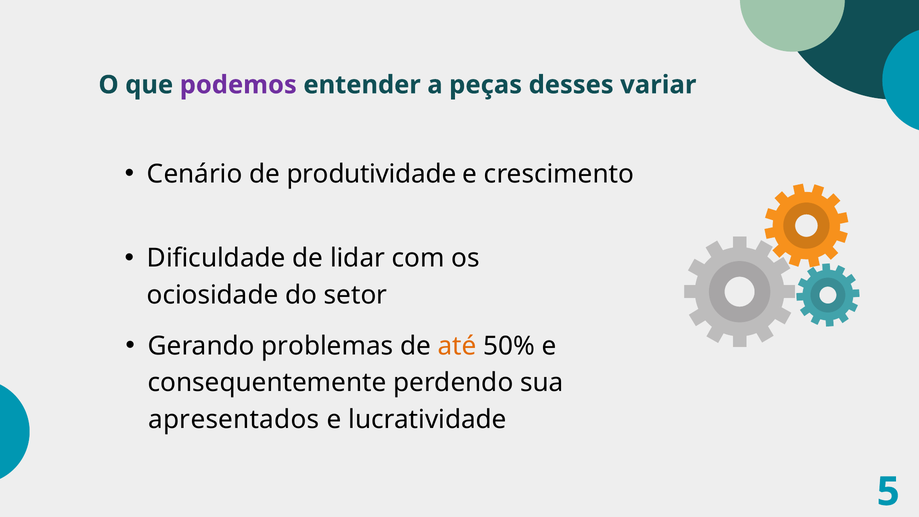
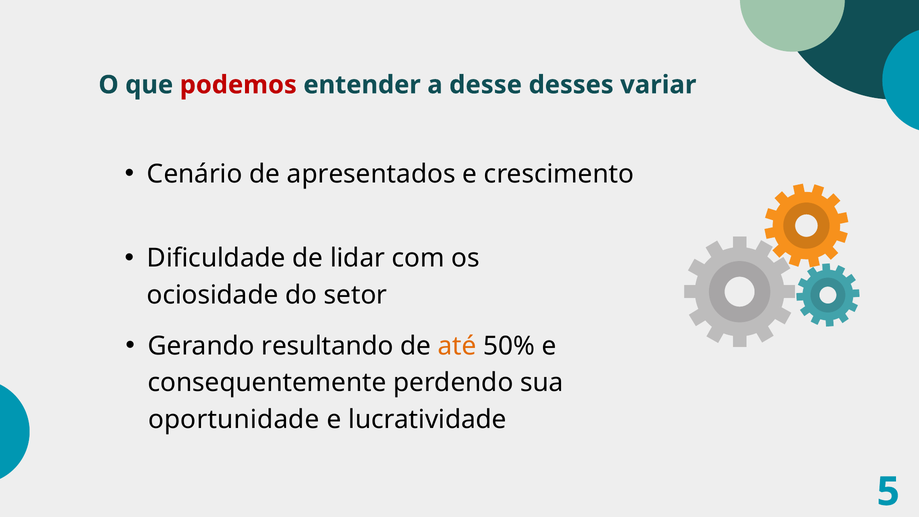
podemos colour: purple -> red
peças: peças -> desse
produtividade: produtividade -> apresentados
problemas: problemas -> resultando
apresentados: apresentados -> oportunidade
